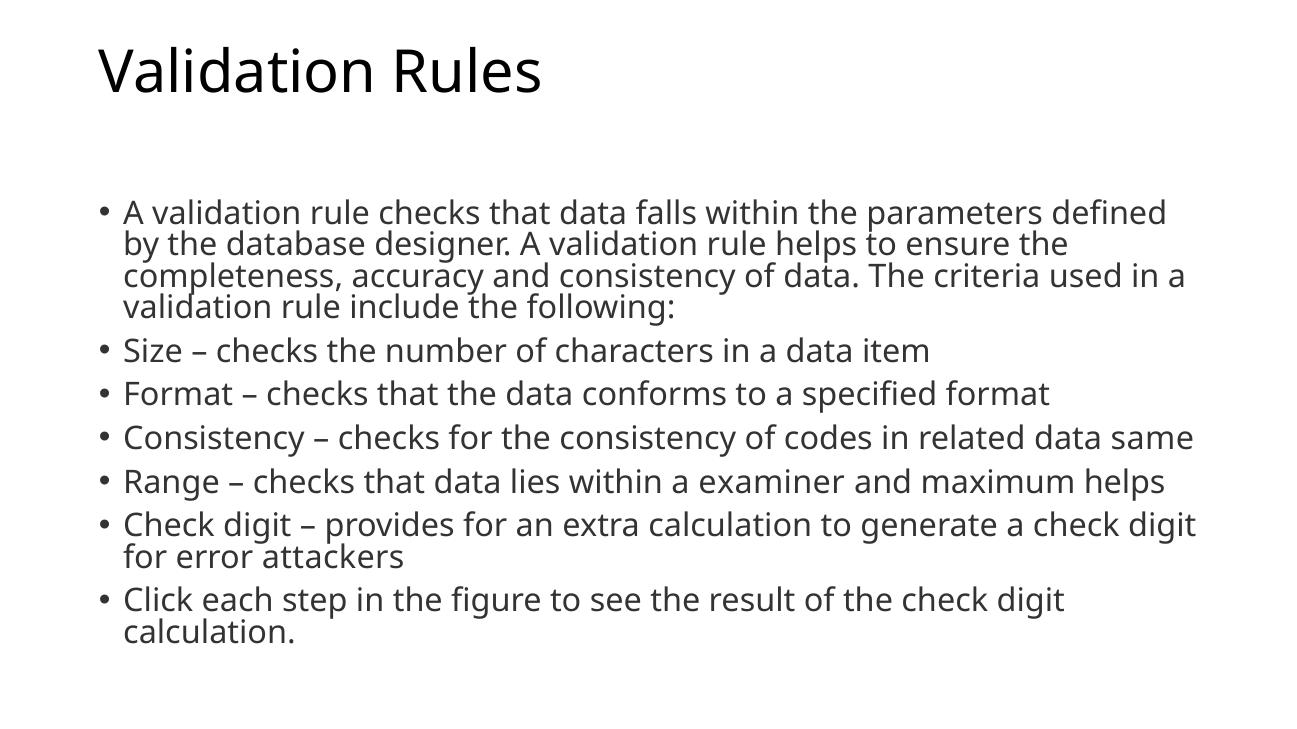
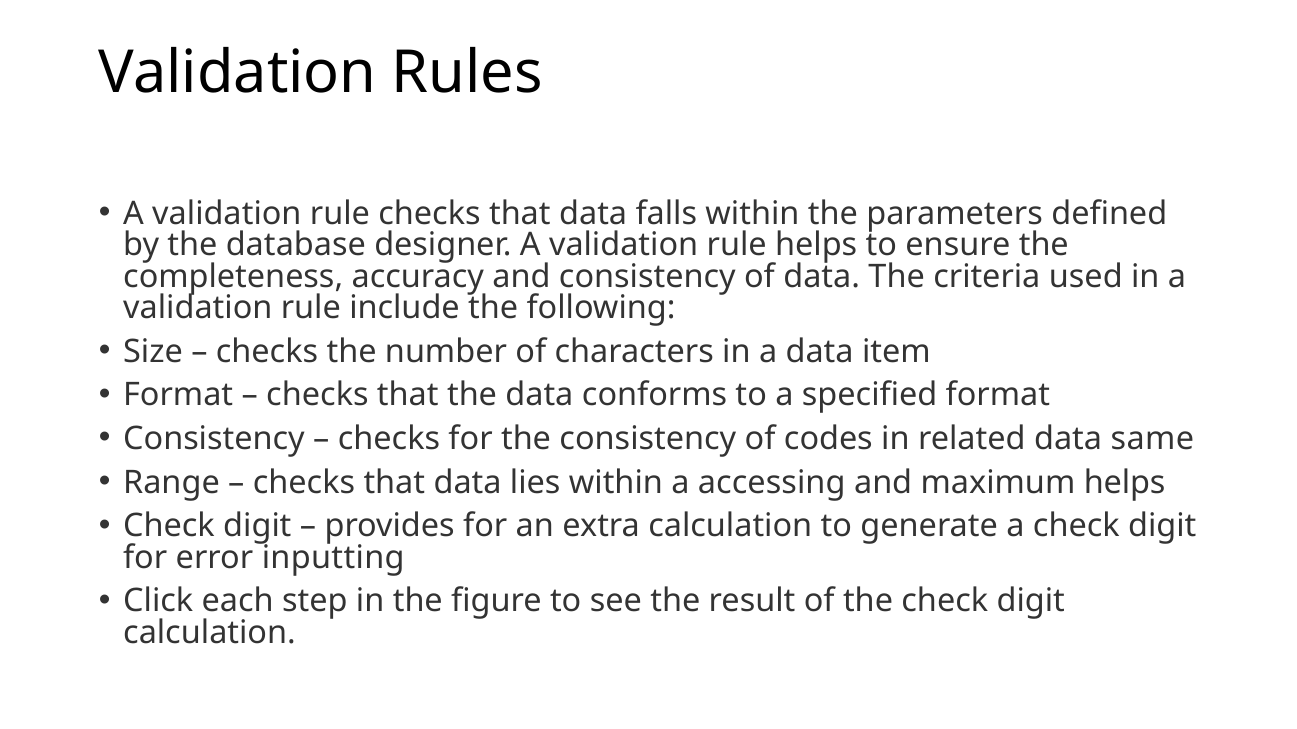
examiner: examiner -> accessing
attackers: attackers -> inputting
